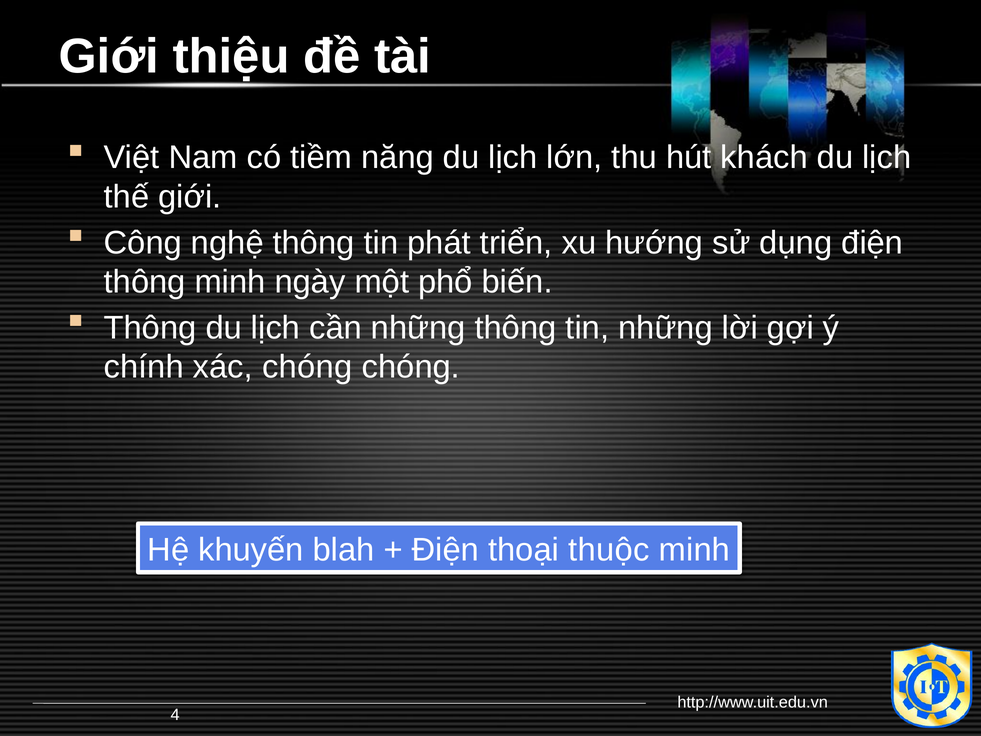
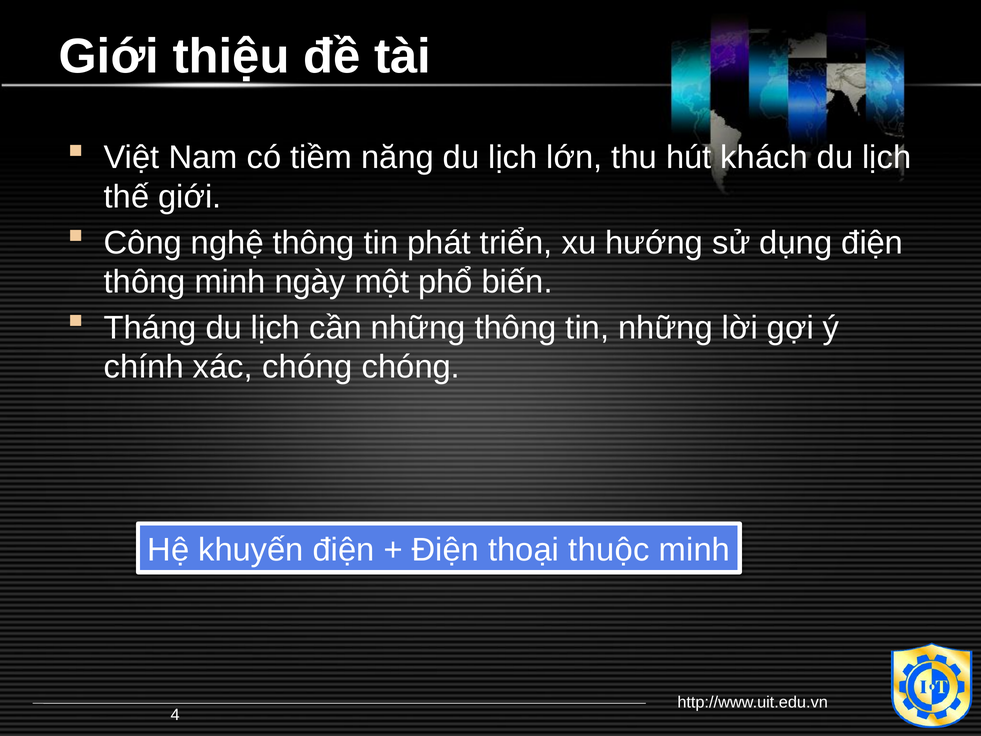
Thông at (150, 328): Thông -> Tháng
khuyến blah: blah -> điện
